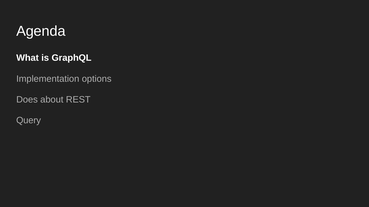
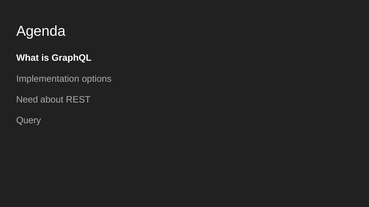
Does: Does -> Need
